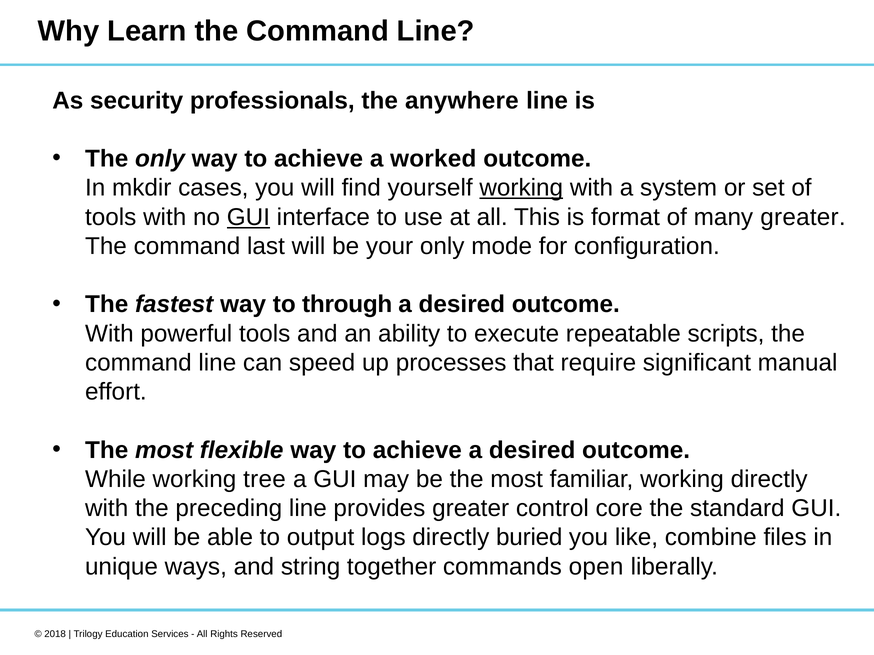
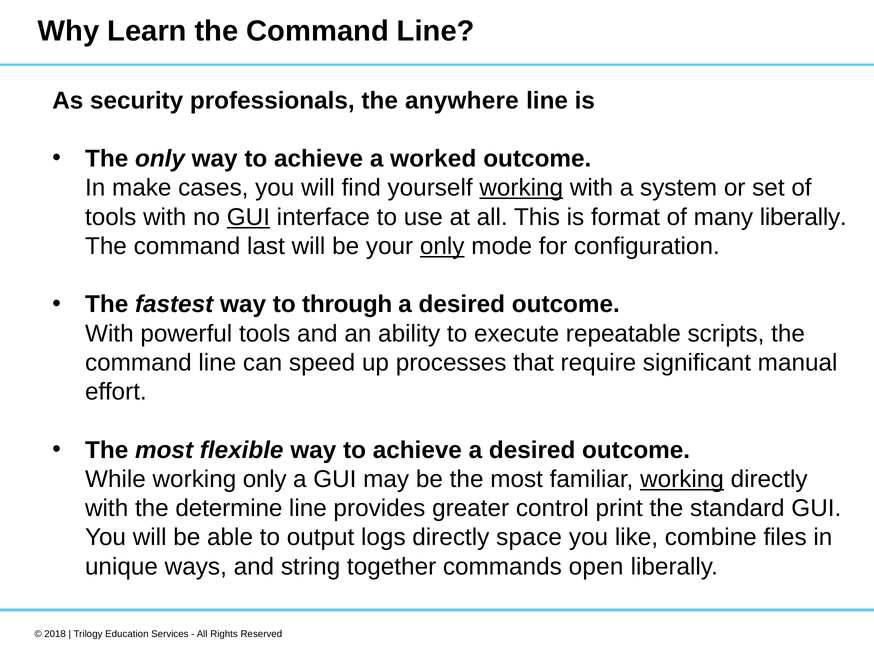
mkdir: mkdir -> make
many greater: greater -> liberally
only at (442, 246) underline: none -> present
working tree: tree -> only
working at (682, 480) underline: none -> present
preceding: preceding -> determine
core: core -> print
buried: buried -> space
